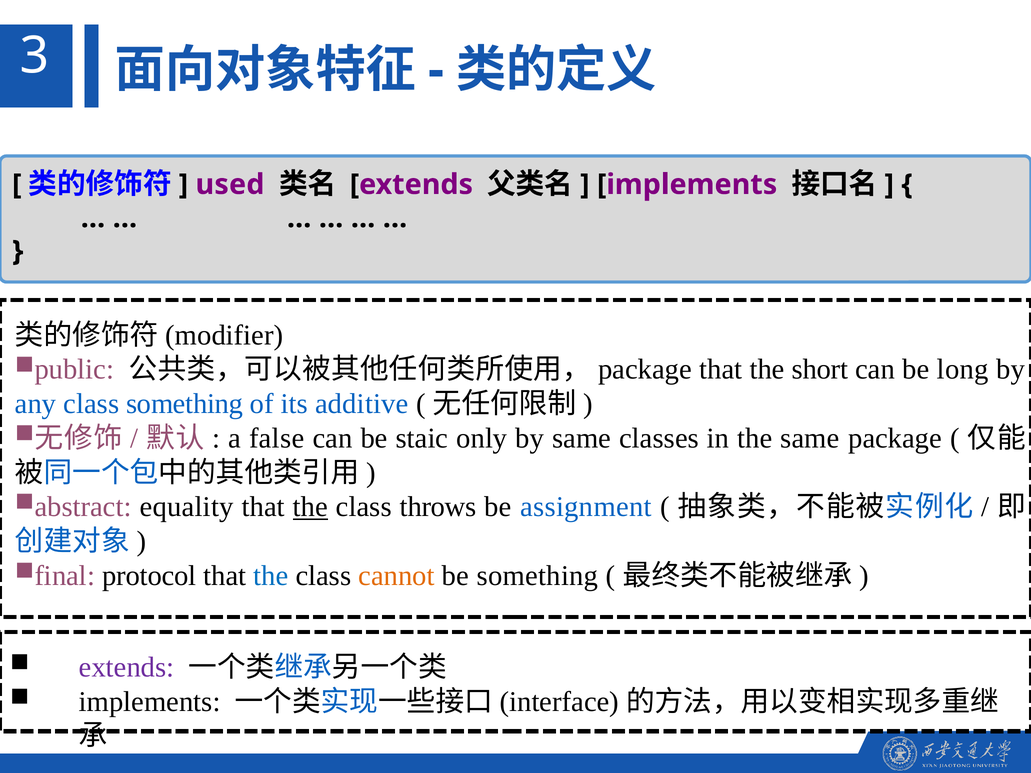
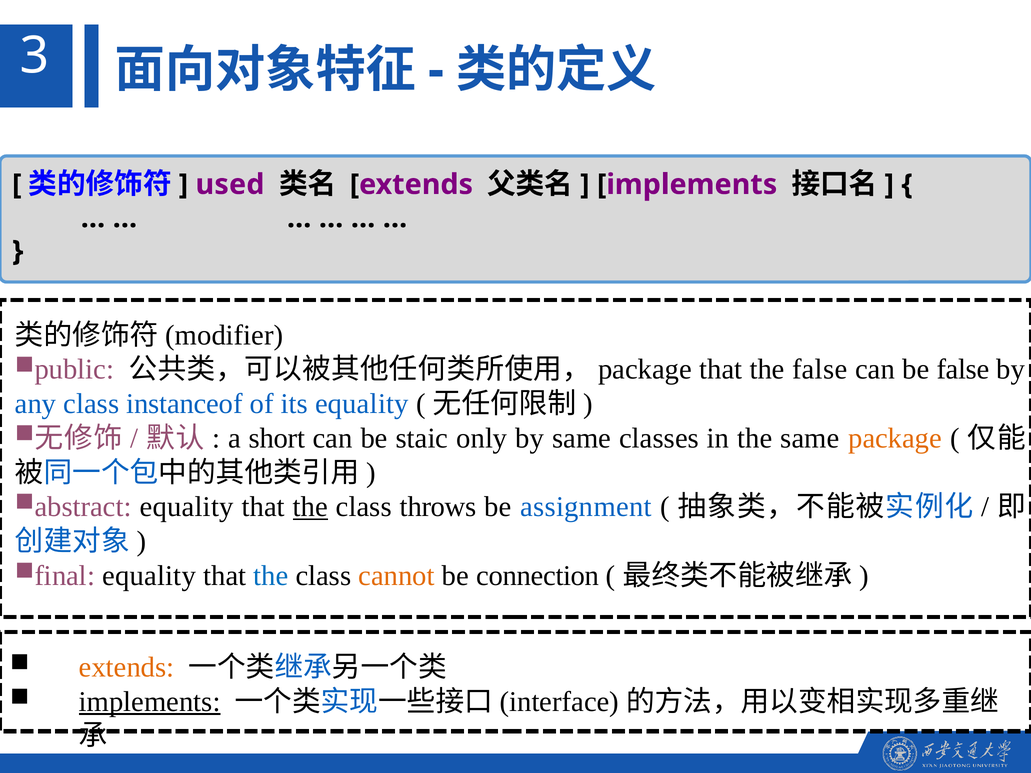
the short: short -> false
be long: long -> false
class something: something -> instanceof
its additive: additive -> equality
false: false -> short
package at (895, 438) colour: black -> orange
protocol at (149, 576): protocol -> equality
be something: something -> connection
extends at (127, 668) colour: purple -> orange
implements at (150, 702) underline: none -> present
